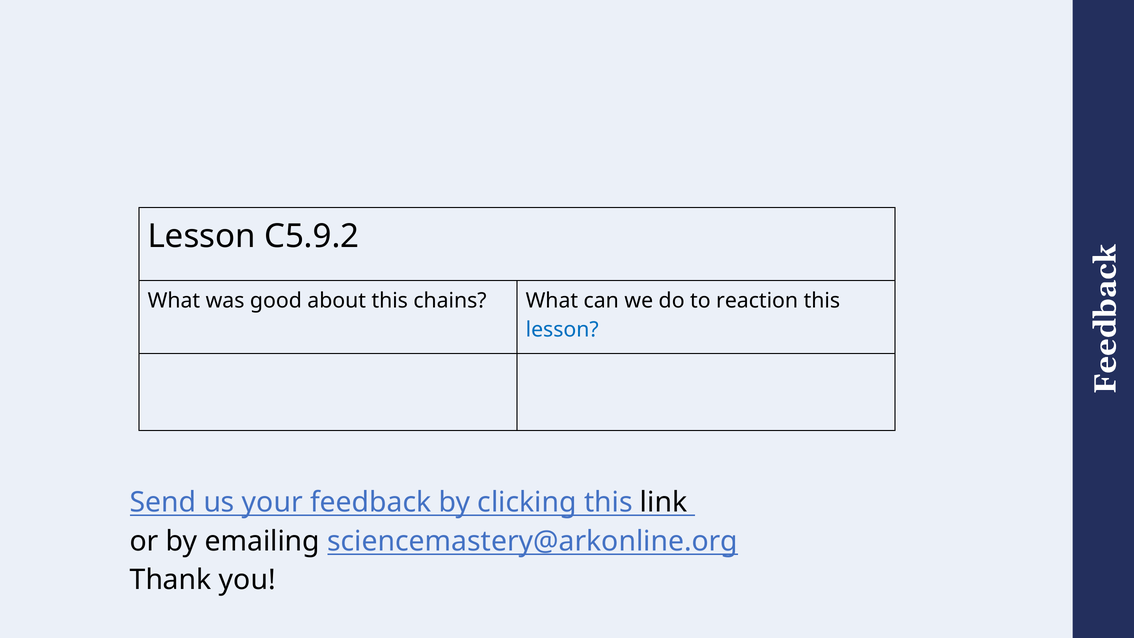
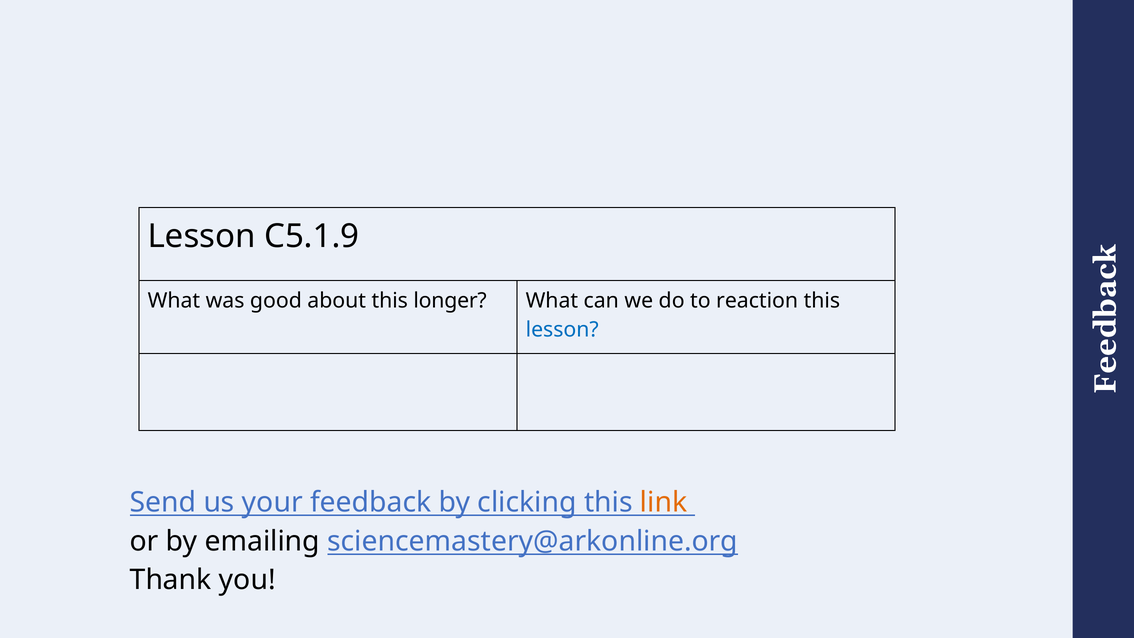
C5.9.2: C5.9.2 -> C5.1.9
chains: chains -> longer
link colour: black -> orange
